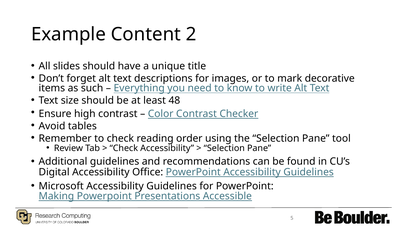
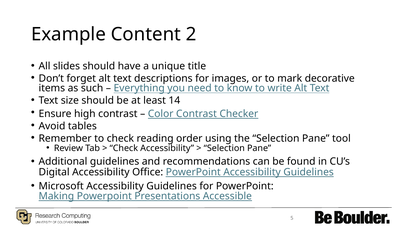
48: 48 -> 14
